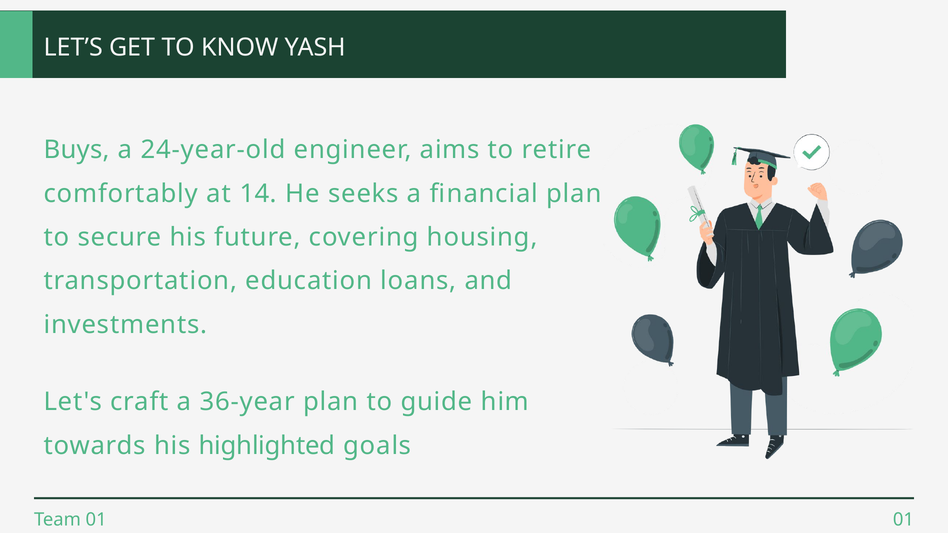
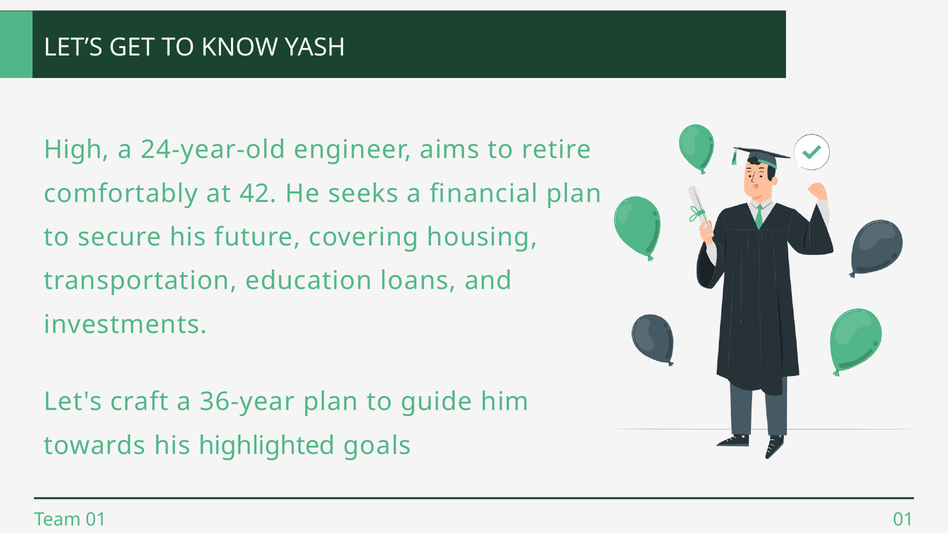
Buys: Buys -> High
14: 14 -> 42
